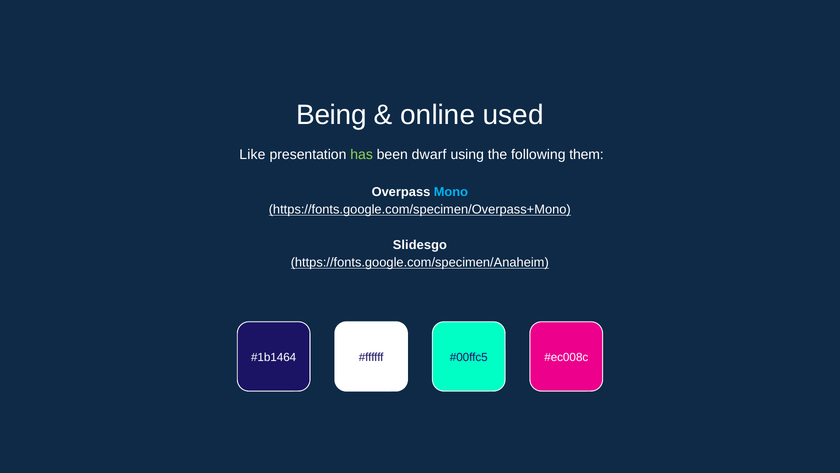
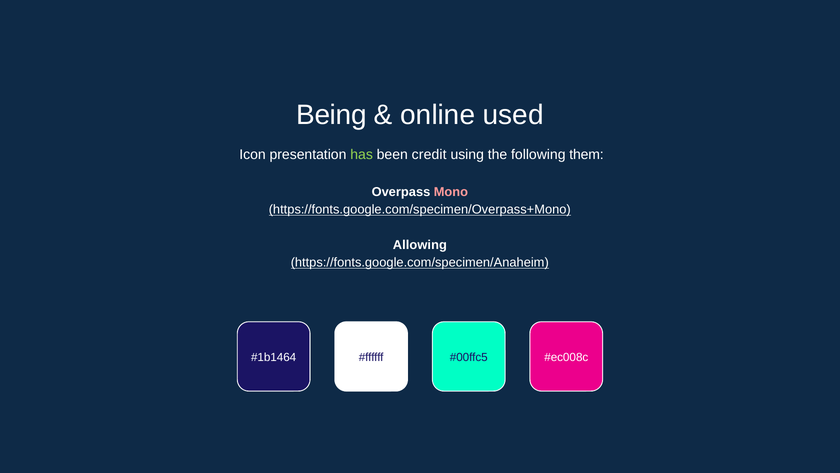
Like: Like -> Icon
dwarf: dwarf -> credit
Mono colour: light blue -> pink
Slidesgo: Slidesgo -> Allowing
